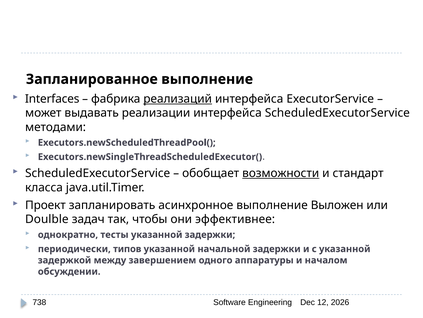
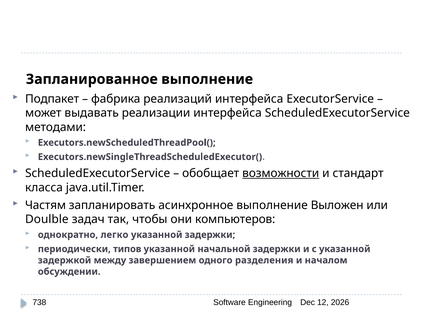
Interfaces: Interfaces -> Подпакет
реализаций underline: present -> none
Проект: Проект -> Частям
эффективнее: эффективнее -> компьютеров
тесты: тесты -> легко
аппаратуры: аппаратуры -> разделения
